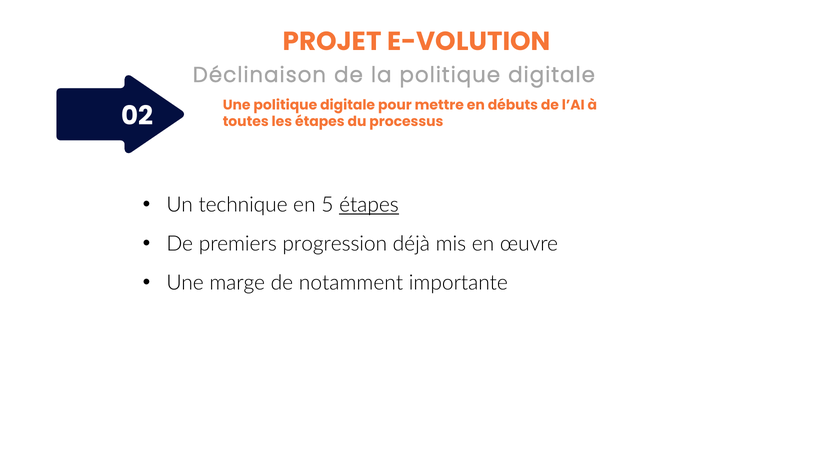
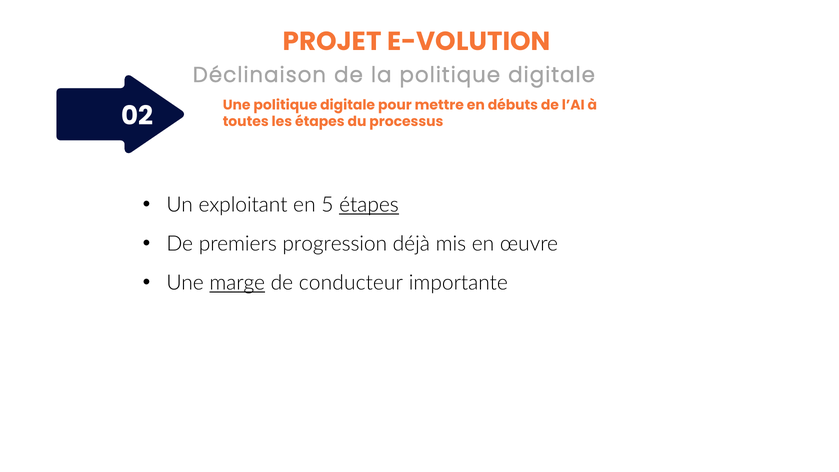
technique: technique -> exploitant
marge underline: none -> present
notamment: notamment -> conducteur
